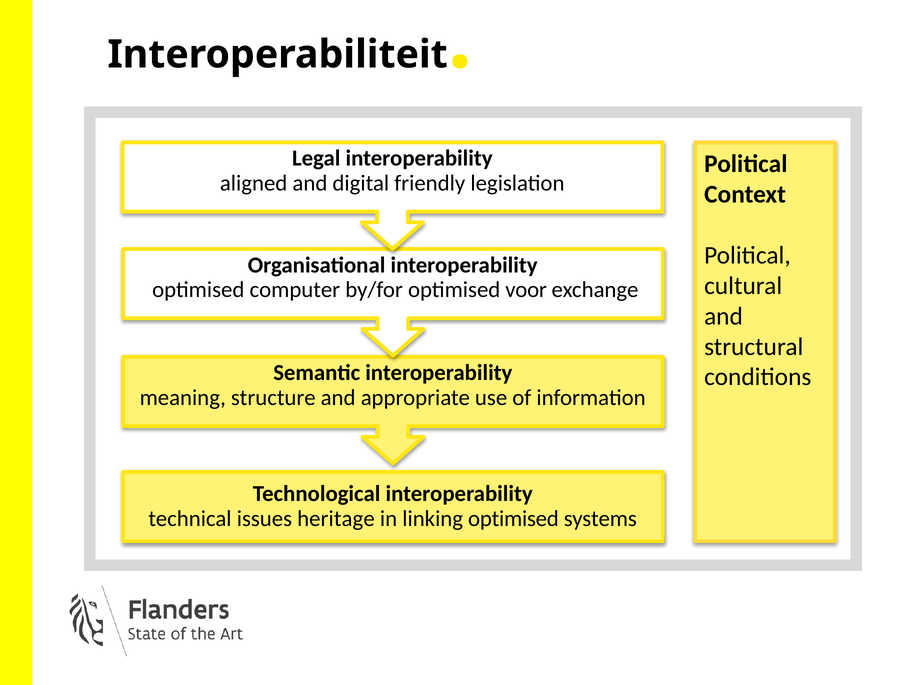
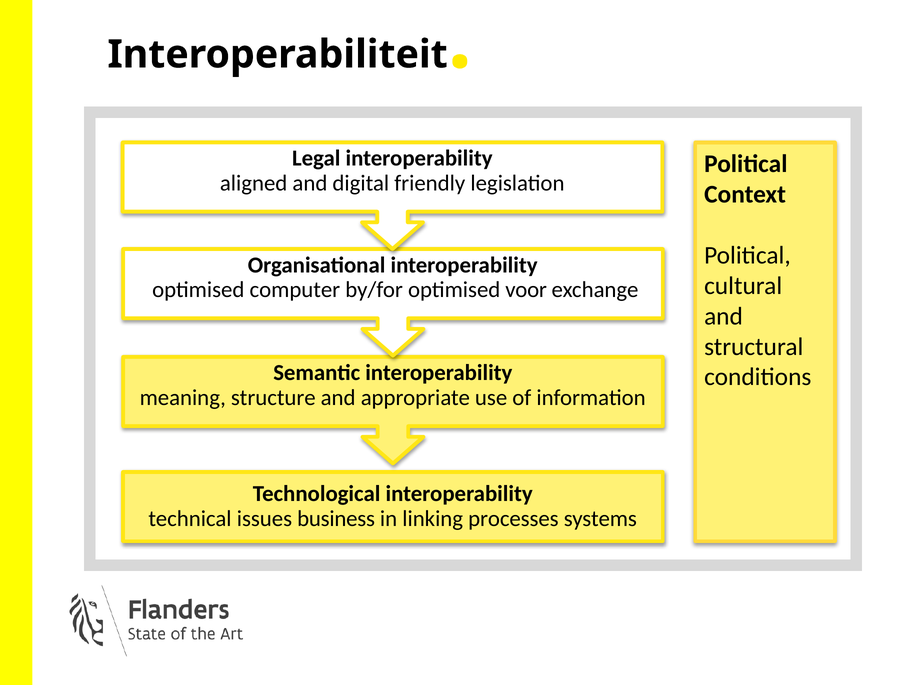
heritage: heritage -> business
linking optimised: optimised -> processes
